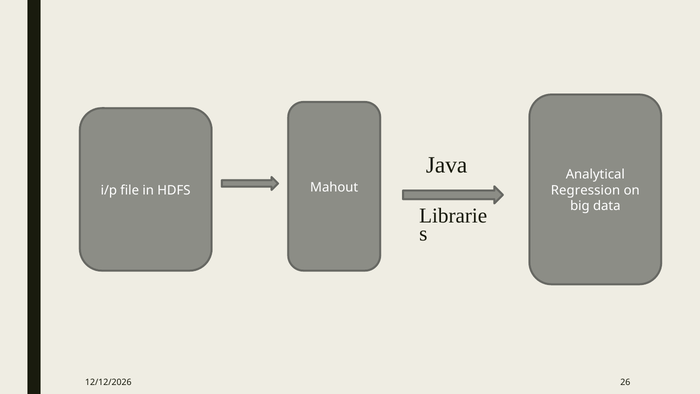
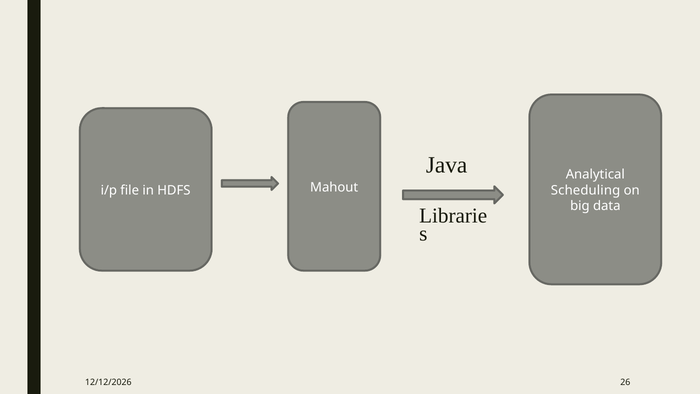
Regression: Regression -> Scheduling
